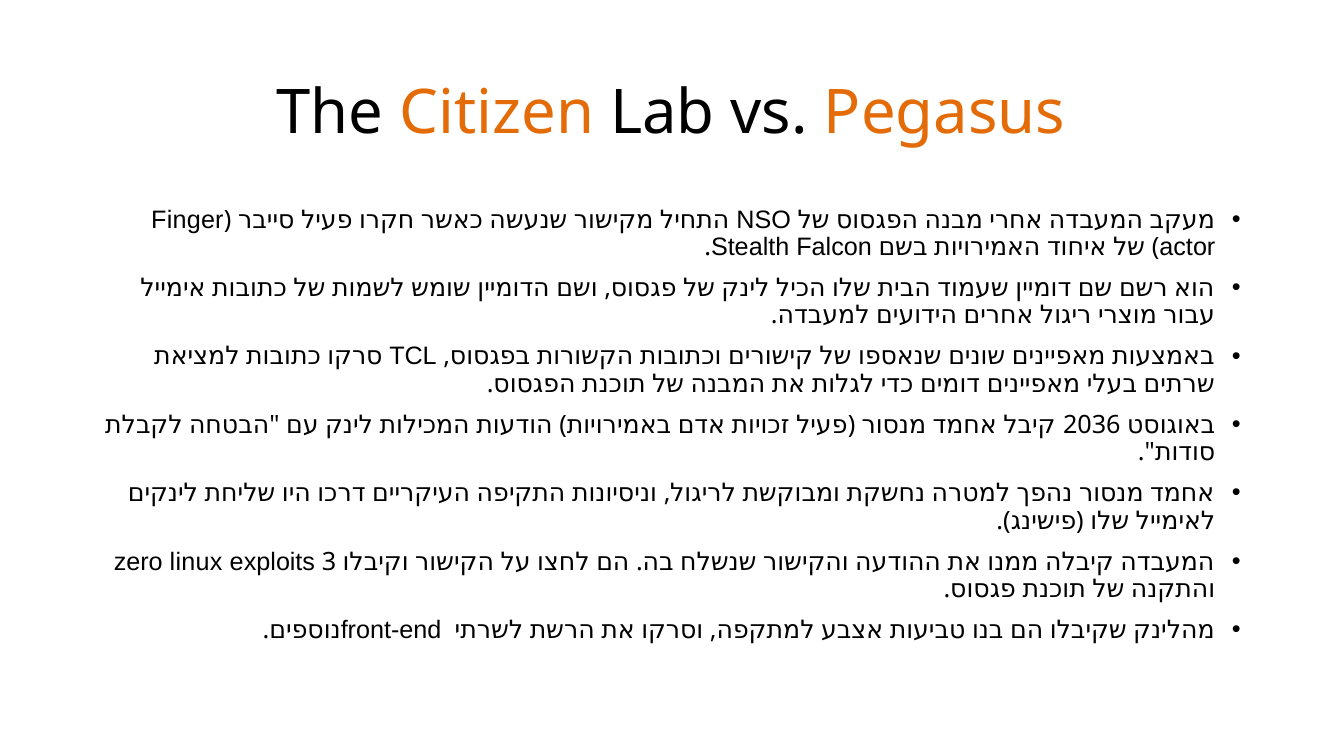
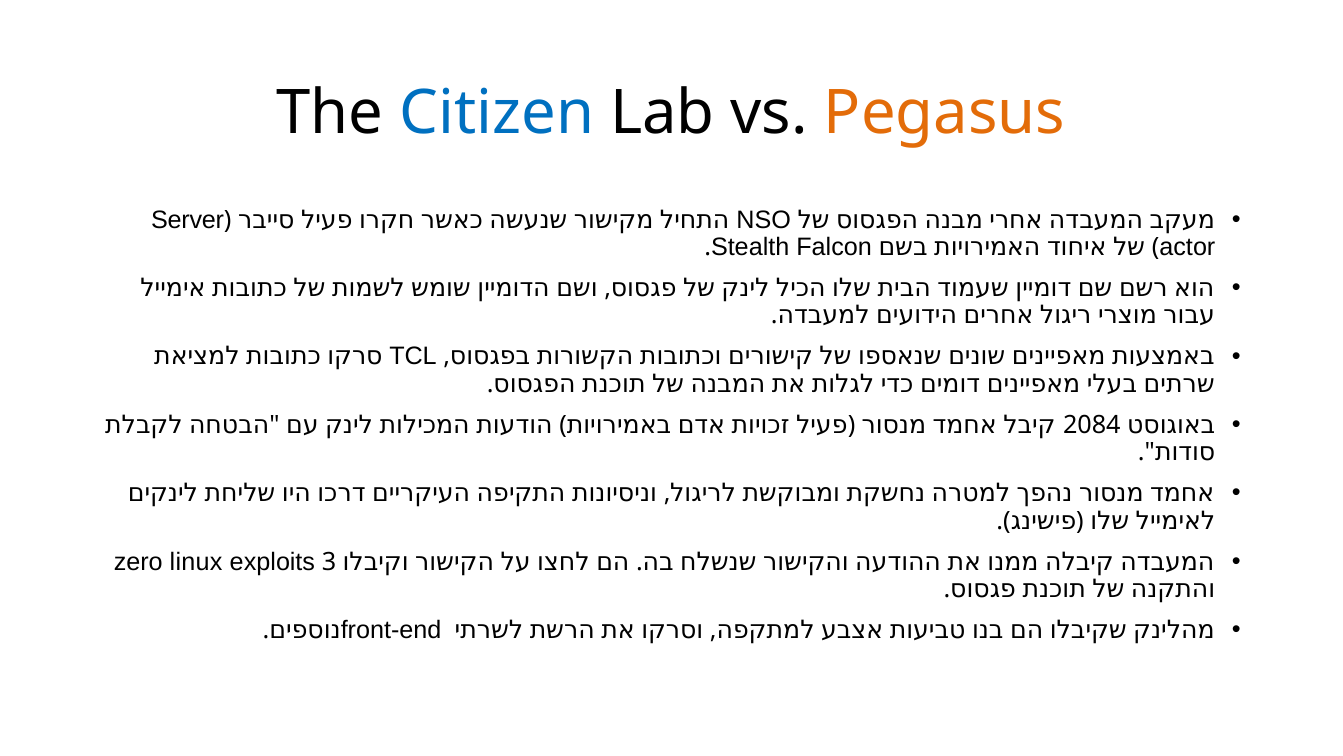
Citizen colour: orange -> blue
Finger: Finger -> Server
2036: 2036 -> 2084
